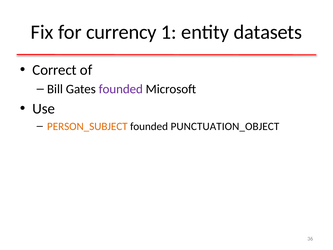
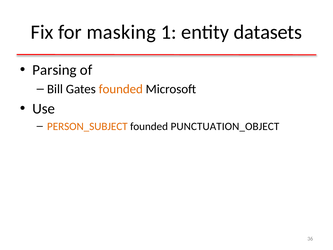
currency: currency -> masking
Correct: Correct -> Parsing
founded at (121, 89) colour: purple -> orange
